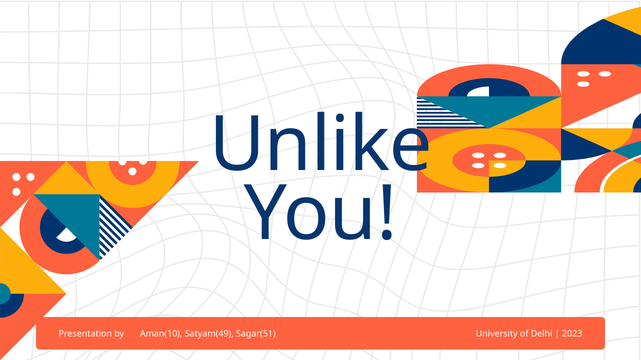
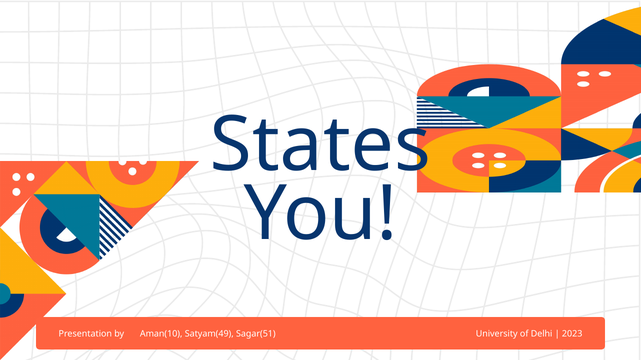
Unlike: Unlike -> States
